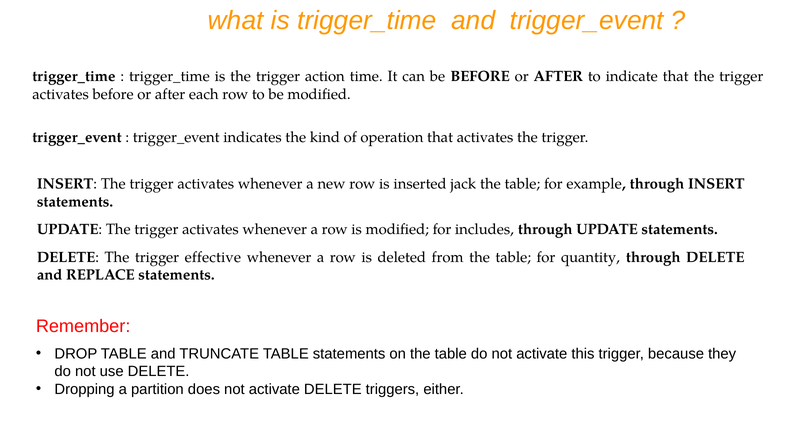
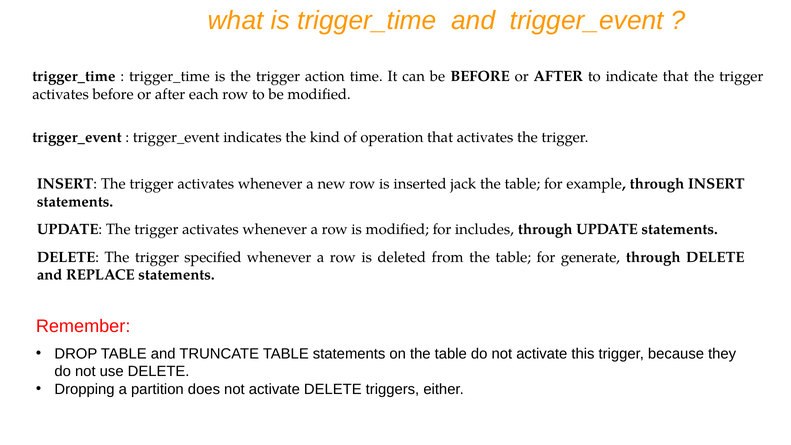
effective: effective -> specified
quantity: quantity -> generate
